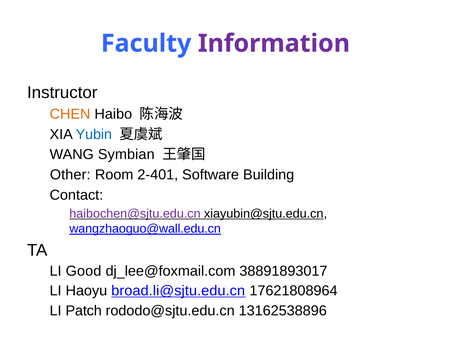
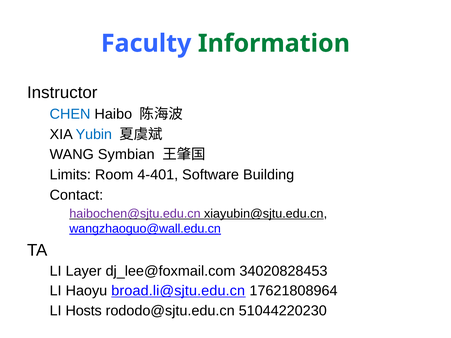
Information colour: purple -> green
CHEN colour: orange -> blue
Other: Other -> Limits
2-401: 2-401 -> 4-401
Good: Good -> Layer
38891893017: 38891893017 -> 34020828453
Patch: Patch -> Hosts
13162538896: 13162538896 -> 51044220230
